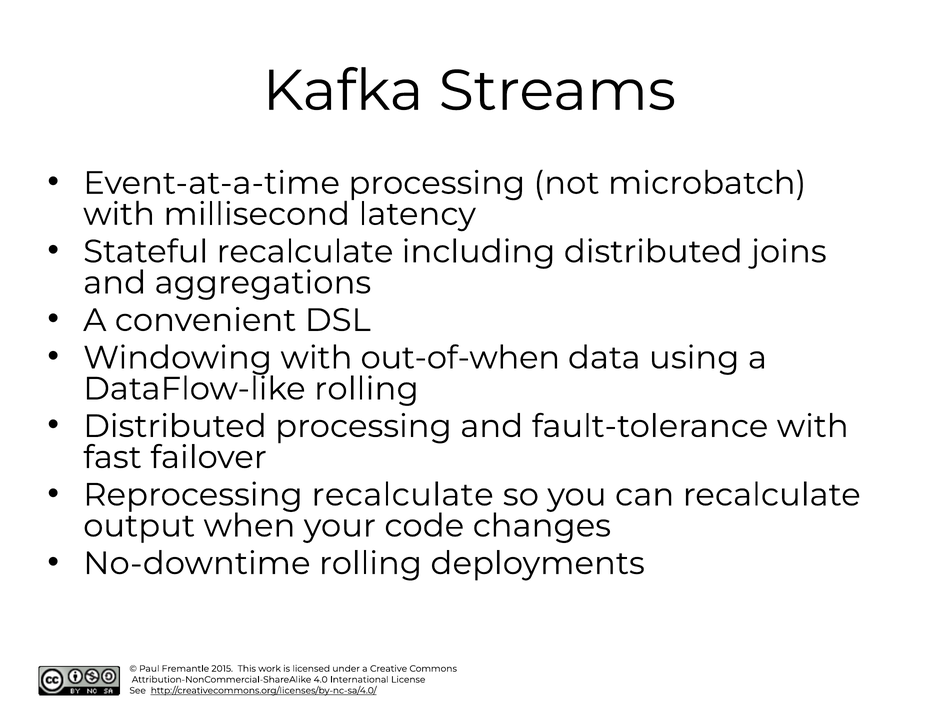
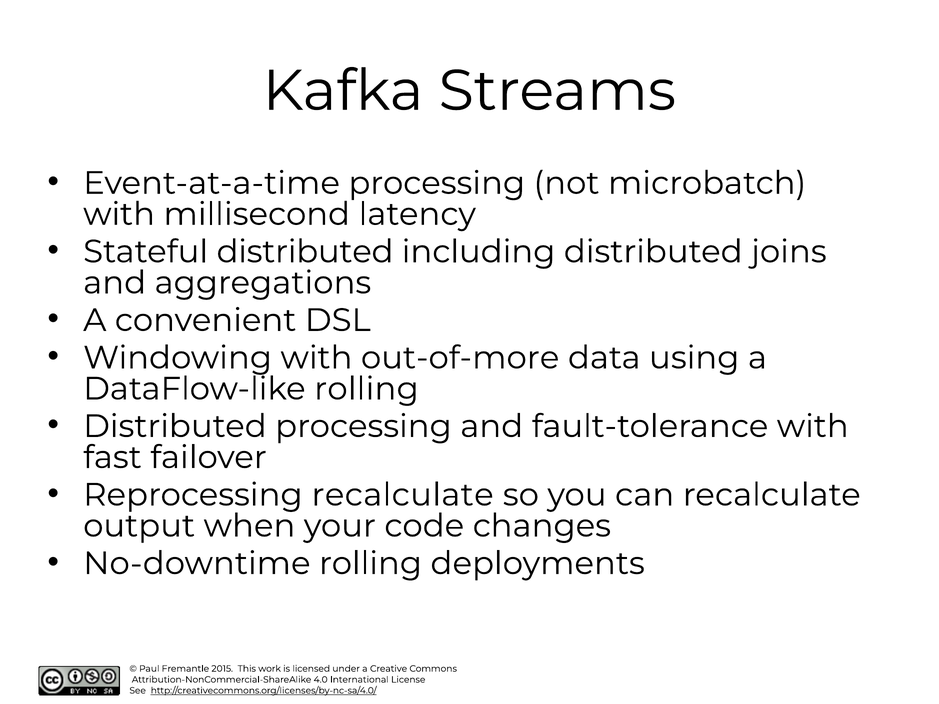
Stateful recalculate: recalculate -> distributed
out-of-when: out-of-when -> out-of-more
